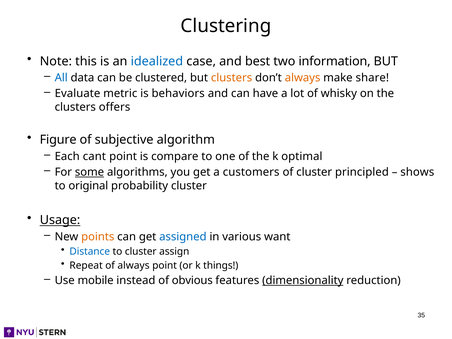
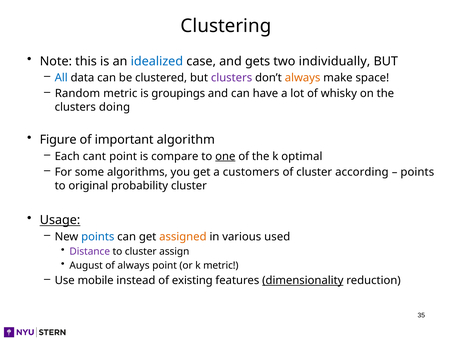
best: best -> gets
information: information -> individually
clusters at (232, 78) colour: orange -> purple
share: share -> space
Evaluate: Evaluate -> Random
behaviors: behaviors -> groupings
offers: offers -> doing
subjective: subjective -> important
one underline: none -> present
some underline: present -> none
principled: principled -> according
shows at (417, 172): shows -> points
points at (98, 237) colour: orange -> blue
assigned colour: blue -> orange
want: want -> used
Distance colour: blue -> purple
Repeat: Repeat -> August
k things: things -> metric
obvious: obvious -> existing
